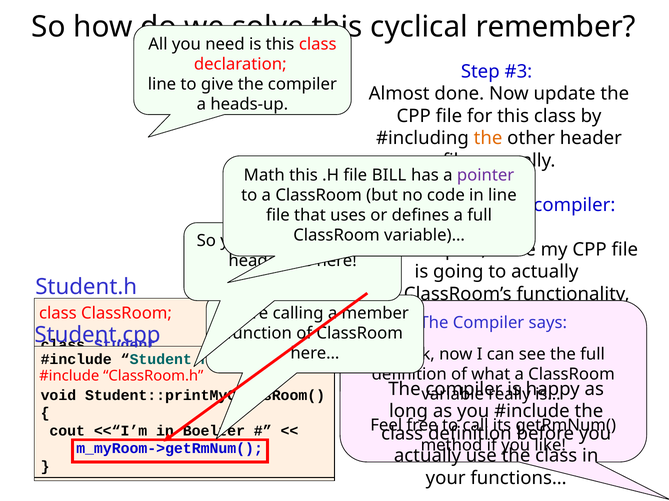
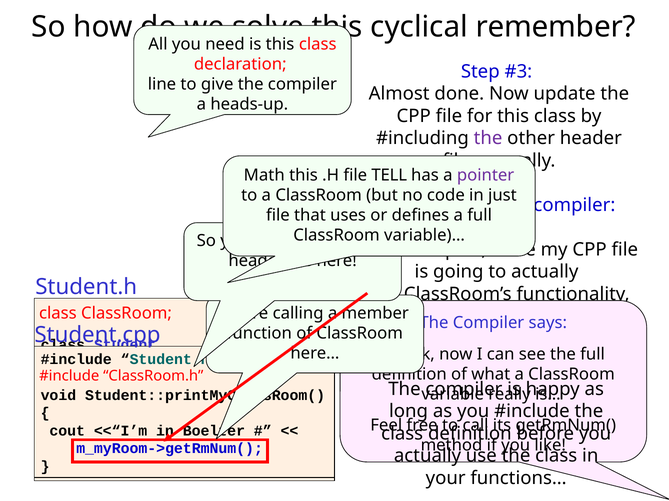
the at (488, 138) colour: orange -> purple
file BILL: BILL -> TELL
line at (502, 196): line -> just
